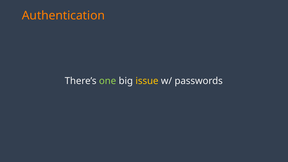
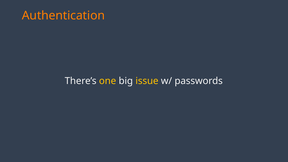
one colour: light green -> yellow
